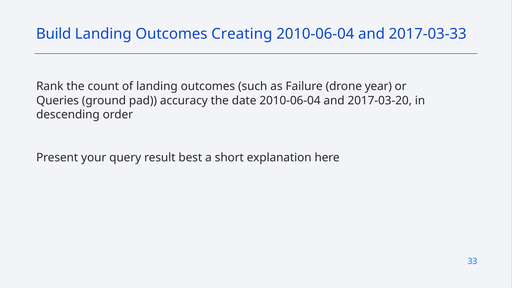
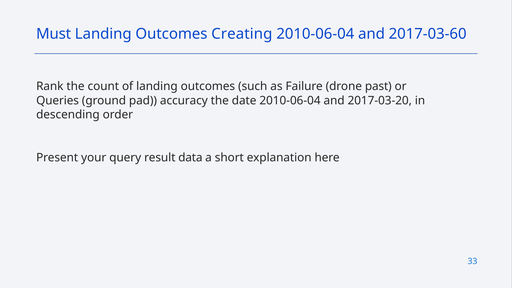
Build: Build -> Must
2017-03-33: 2017-03-33 -> 2017-03-60
year: year -> past
best: best -> data
